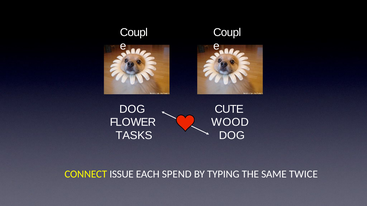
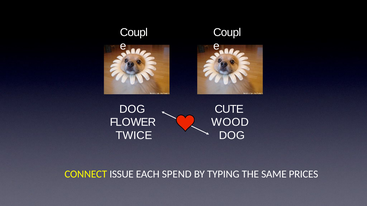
TASKS: TASKS -> TWICE
TWICE: TWICE -> PRICES
